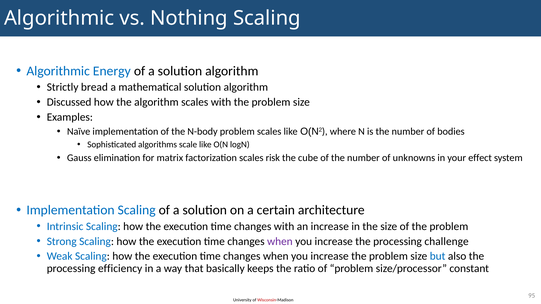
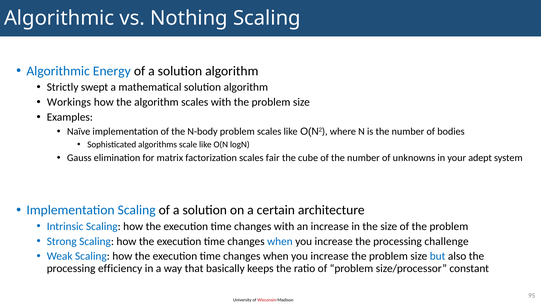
bread: bread -> swept
Discussed: Discussed -> Workings
risk: risk -> fair
effect: effect -> adept
when at (280, 242) colour: purple -> blue
